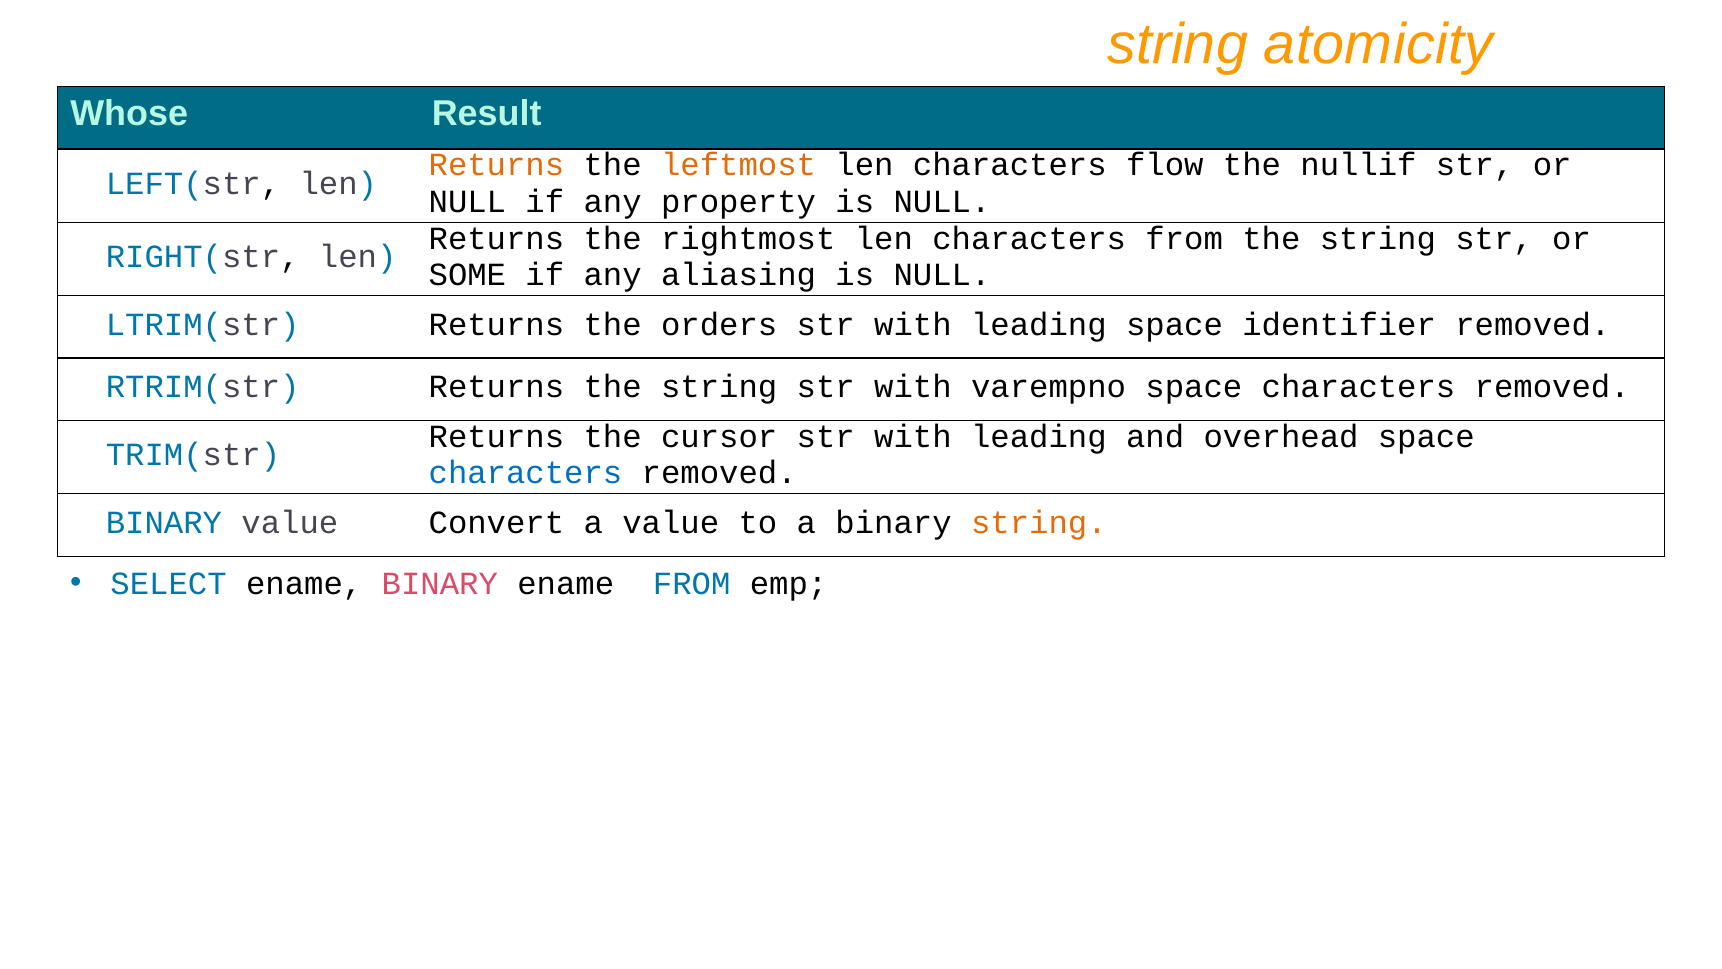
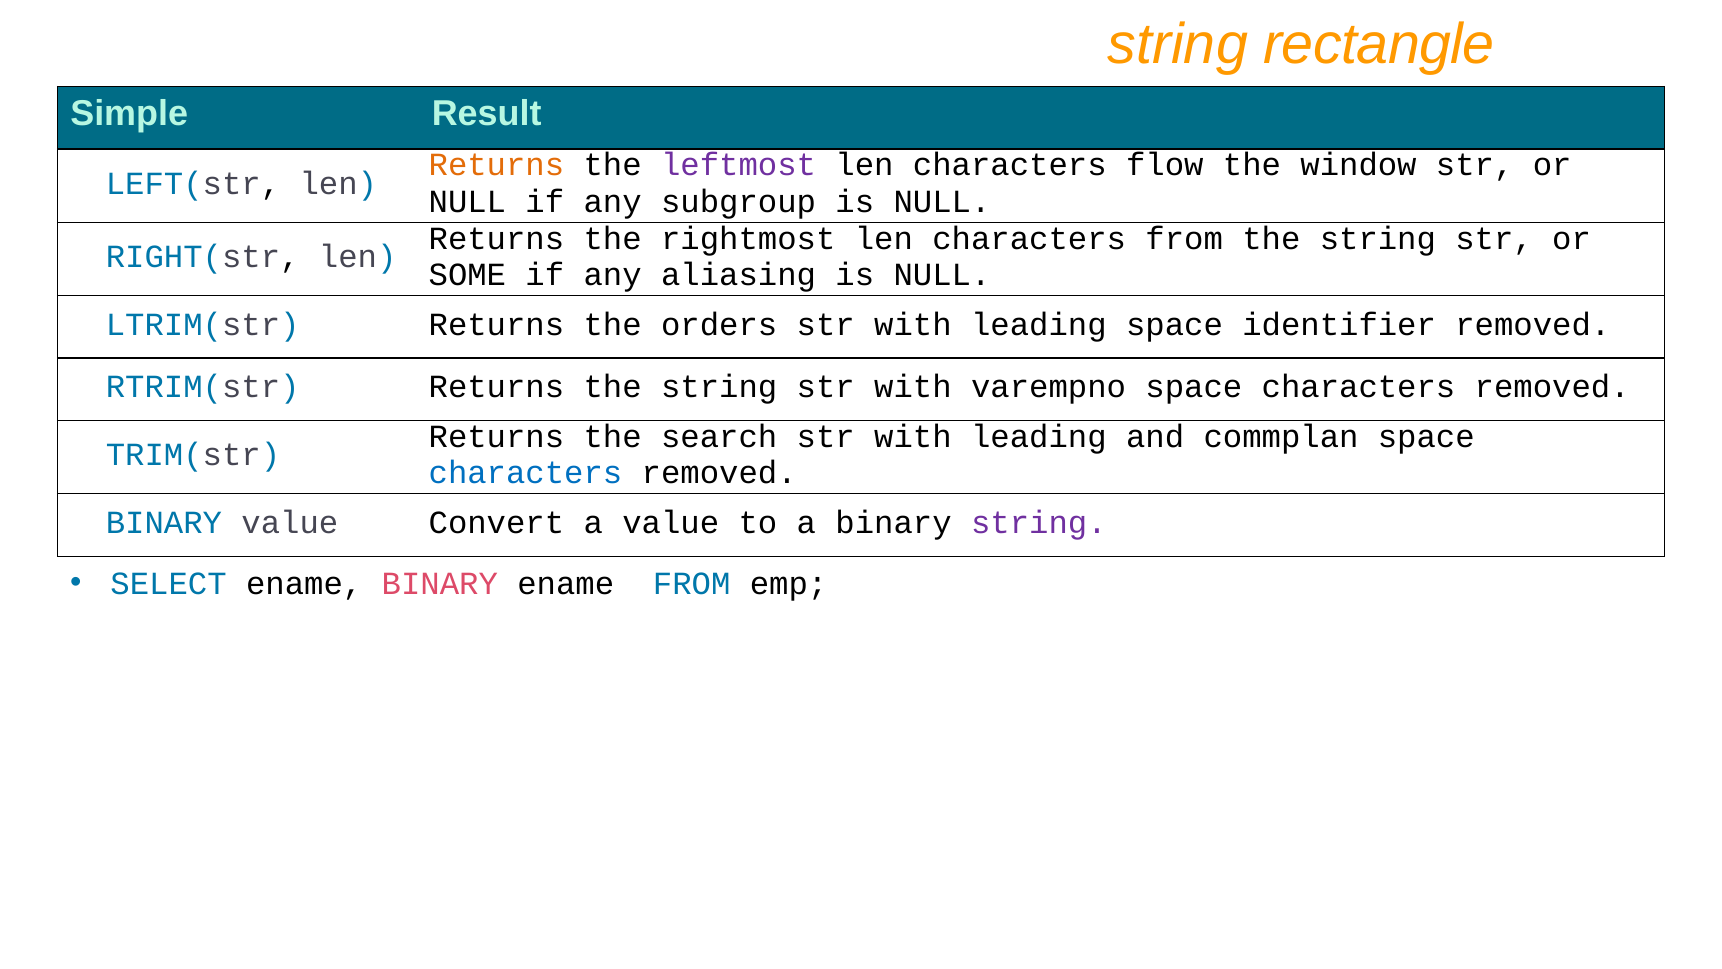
atomicity: atomicity -> rectangle
Whose: Whose -> Simple
leftmost colour: orange -> purple
nullif: nullif -> window
property: property -> subgroup
cursor: cursor -> search
overhead: overhead -> commplan
string at (1039, 523) colour: orange -> purple
